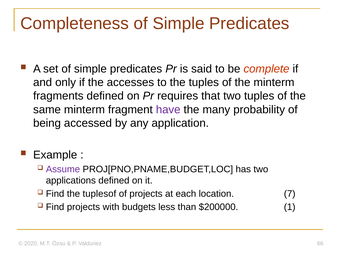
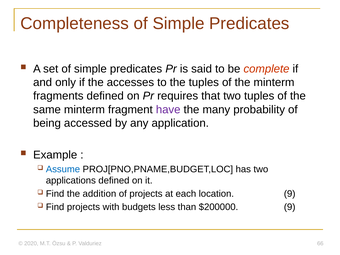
Assume colour: purple -> blue
tuplesof: tuplesof -> addition
location 7: 7 -> 9
$200000 1: 1 -> 9
